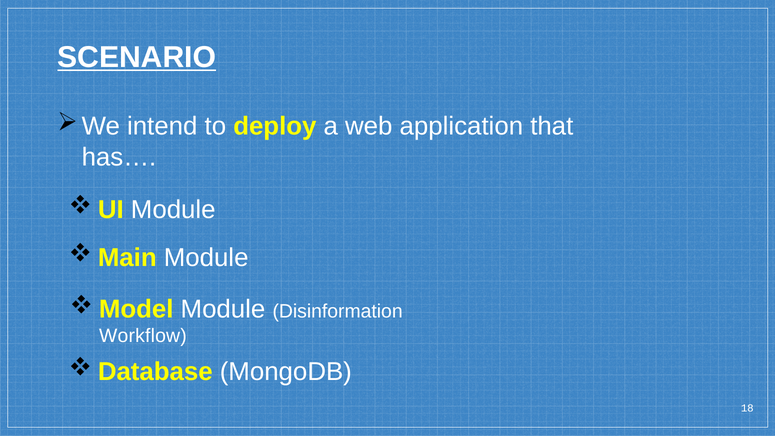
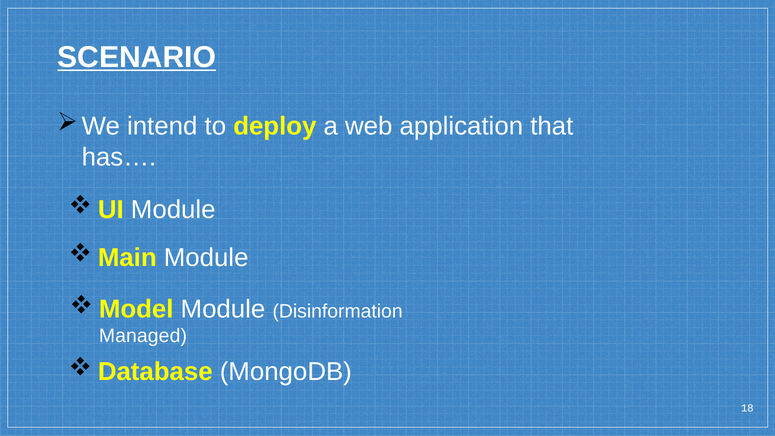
Workflow: Workflow -> Managed
